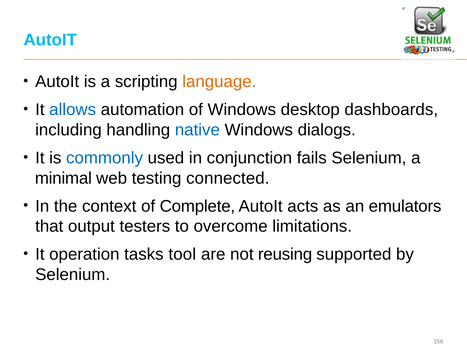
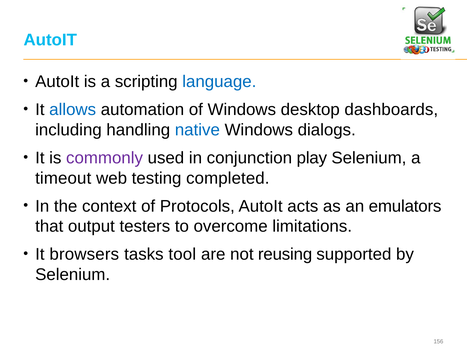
language colour: orange -> blue
commonly colour: blue -> purple
fails: fails -> play
minimal: minimal -> timeout
connected: connected -> completed
Complete: Complete -> Protocols
operation: operation -> browsers
